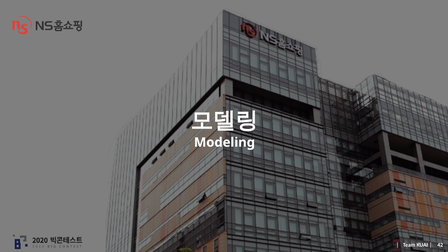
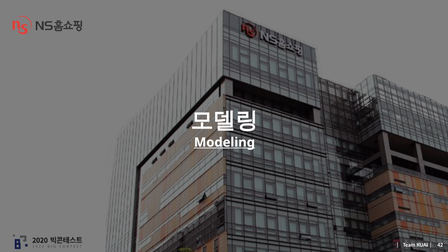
Modeling underline: none -> present
